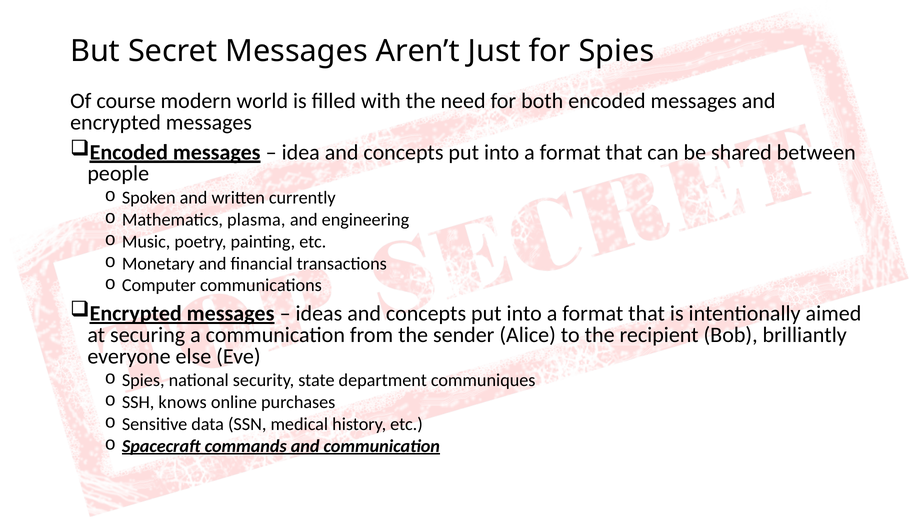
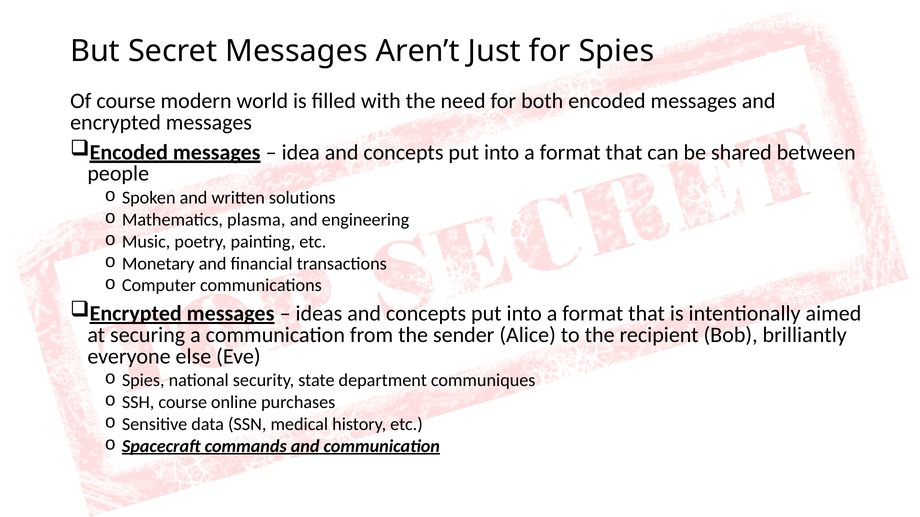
currently: currently -> solutions
SSH knows: knows -> course
